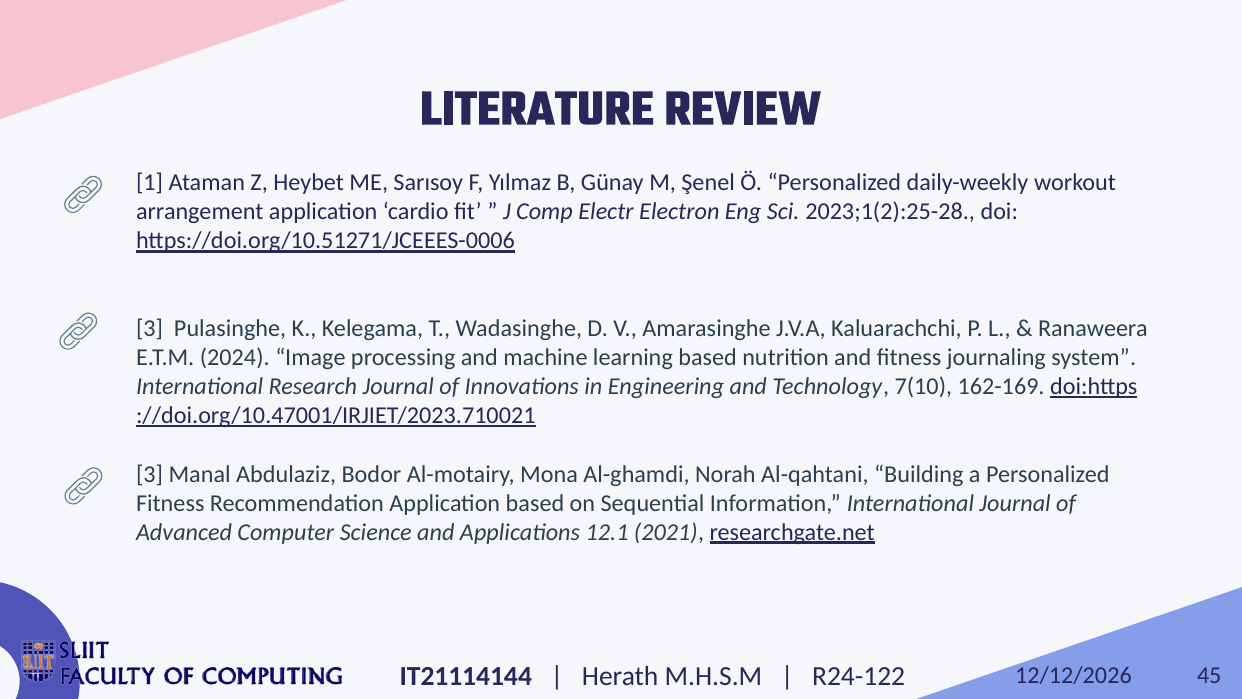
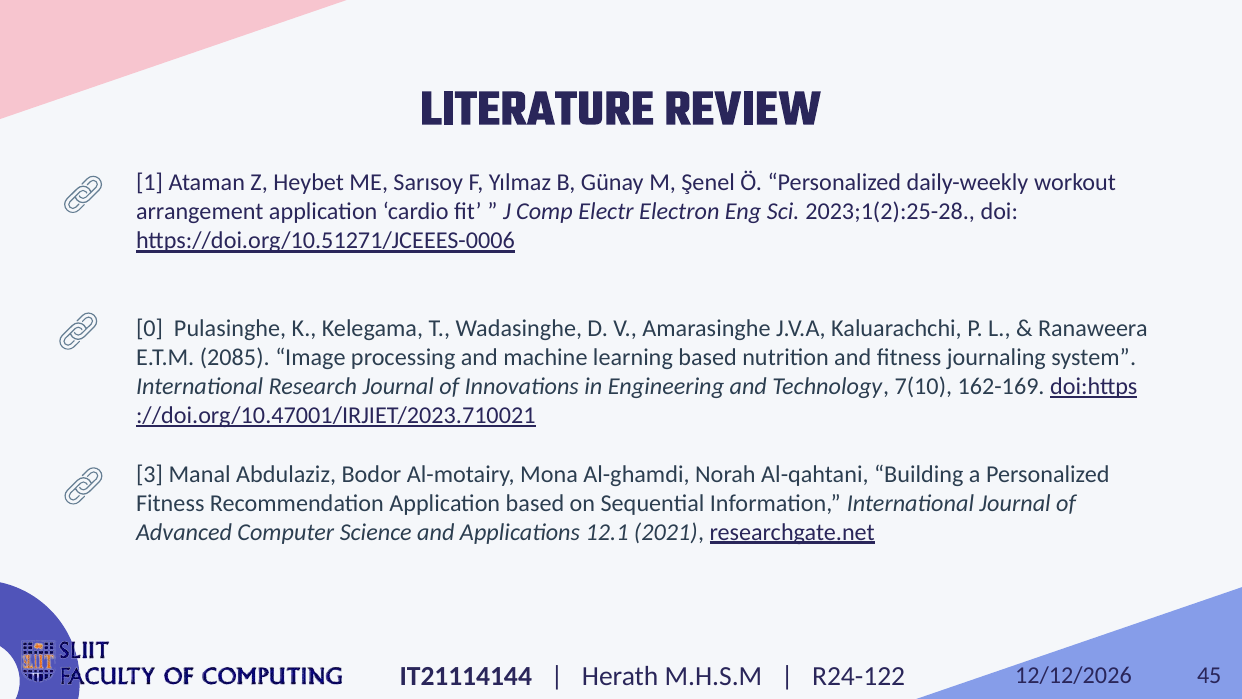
3 at (150, 328): 3 -> 0
2024: 2024 -> 2085
